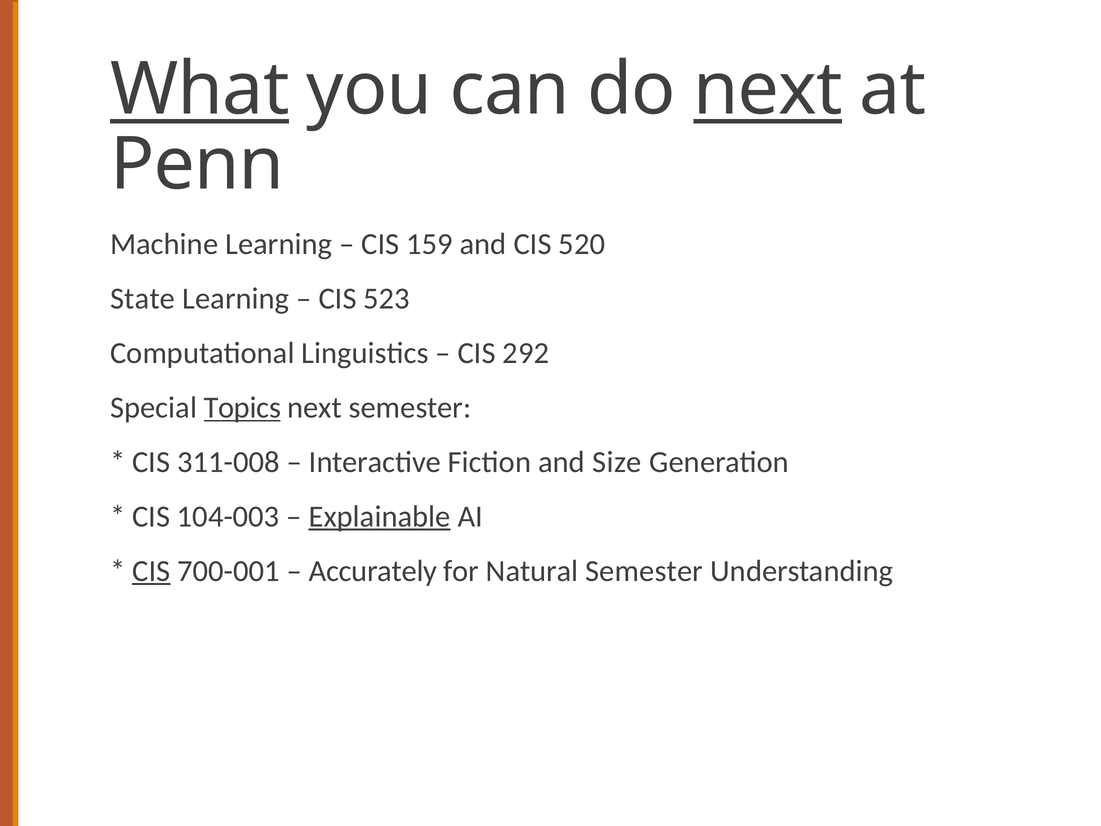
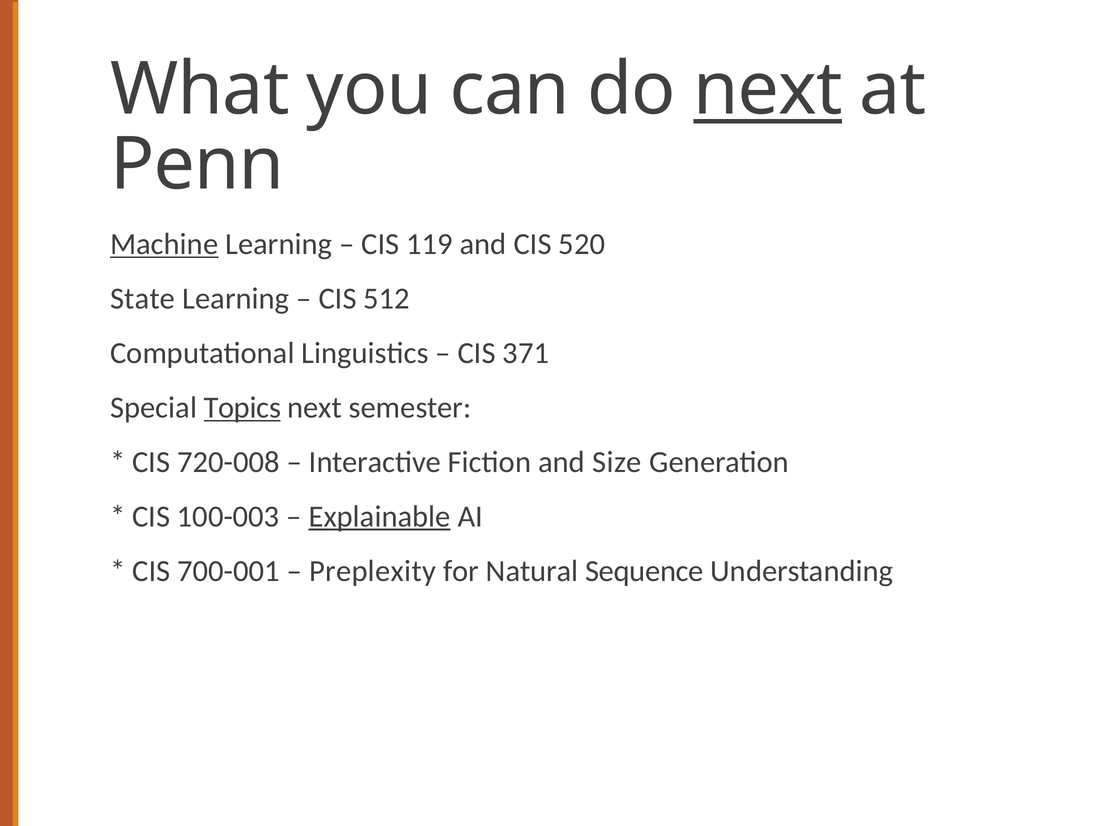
What underline: present -> none
Machine underline: none -> present
159: 159 -> 119
523: 523 -> 512
292: 292 -> 371
311-008: 311-008 -> 720-008
104-003: 104-003 -> 100-003
CIS at (151, 571) underline: present -> none
Accurately: Accurately -> Preplexity
Natural Semester: Semester -> Sequence
